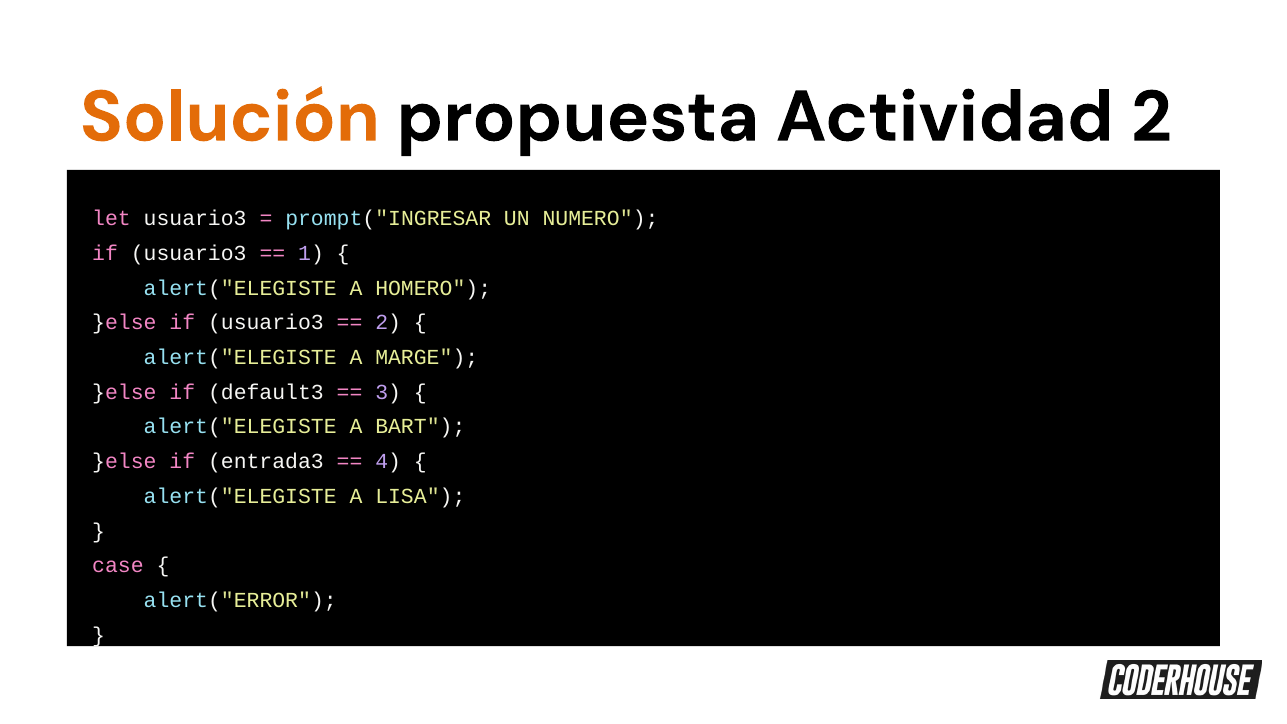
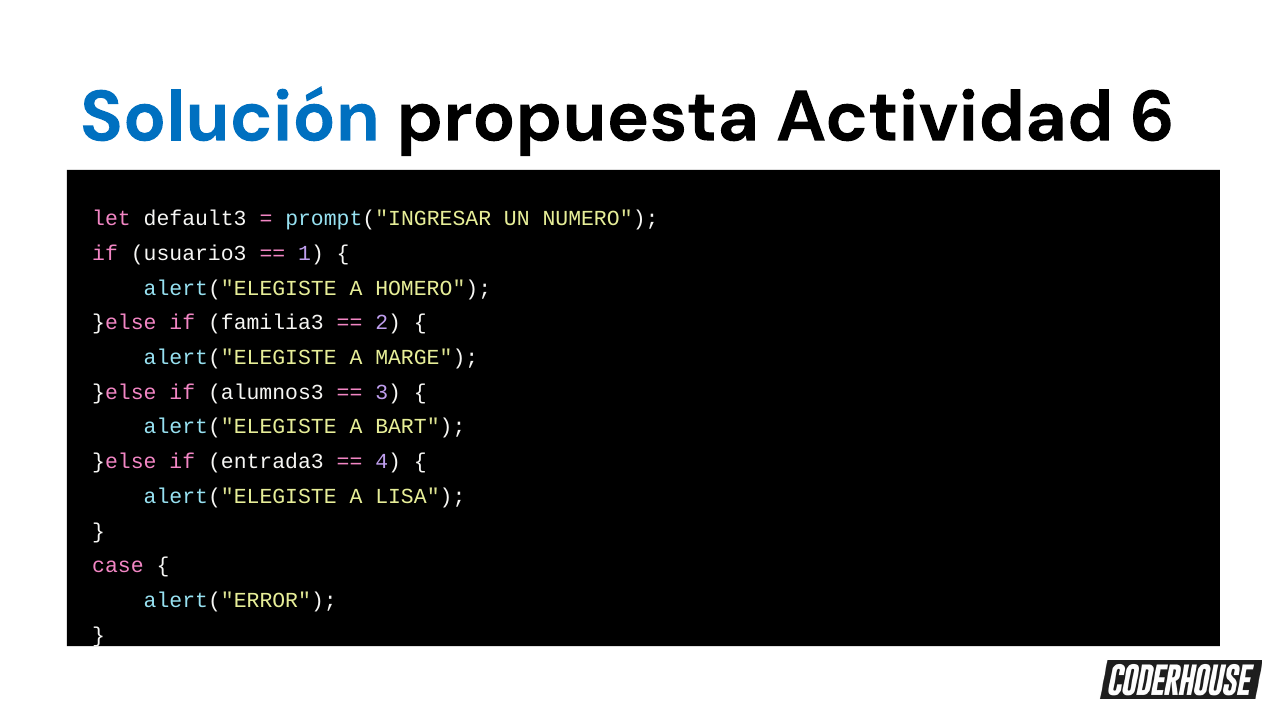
Solución colour: orange -> blue
Actividad 2: 2 -> 6
let usuario3: usuario3 -> default3
}else if usuario3: usuario3 -> familia3
default3: default3 -> alumnos3
